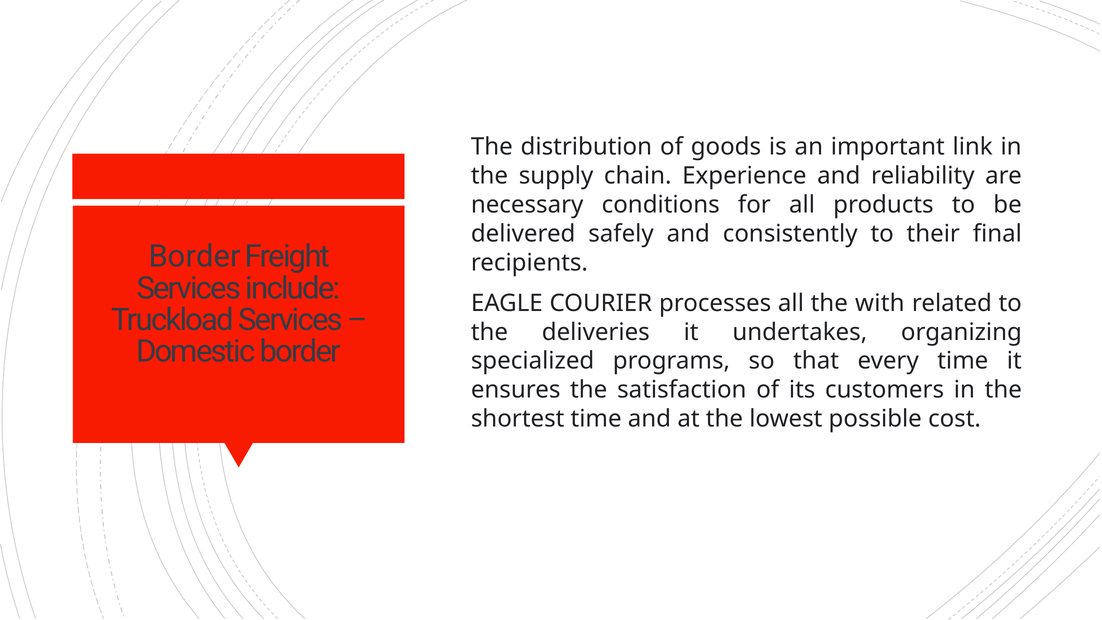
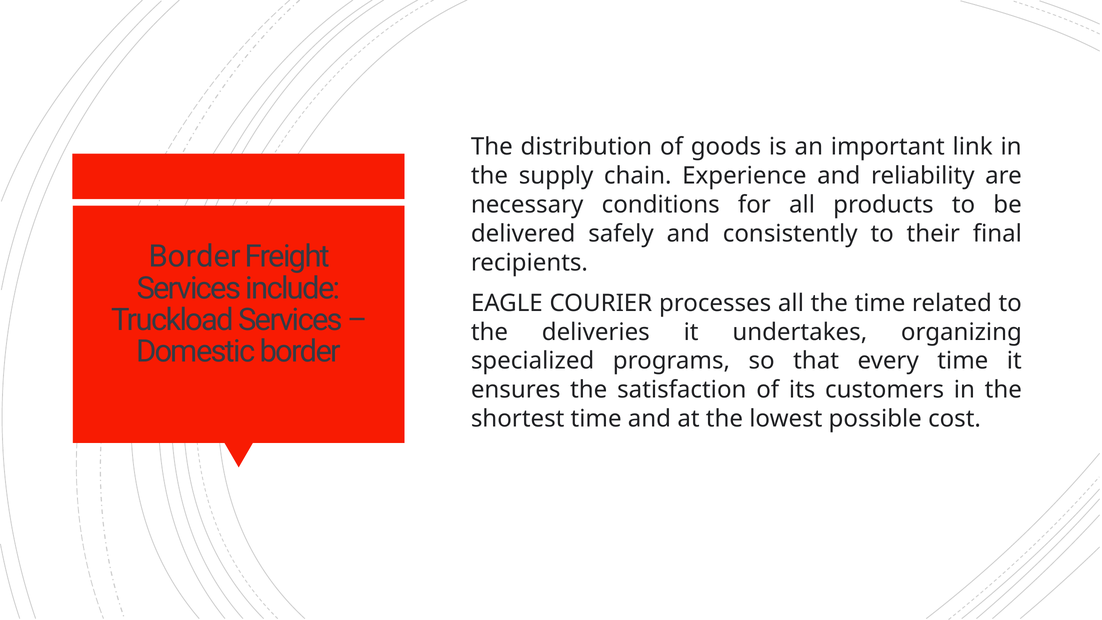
the with: with -> time
